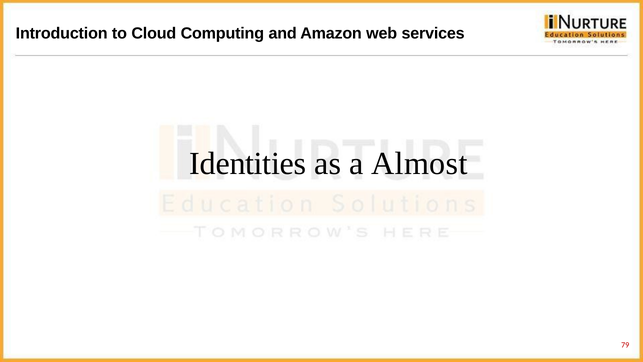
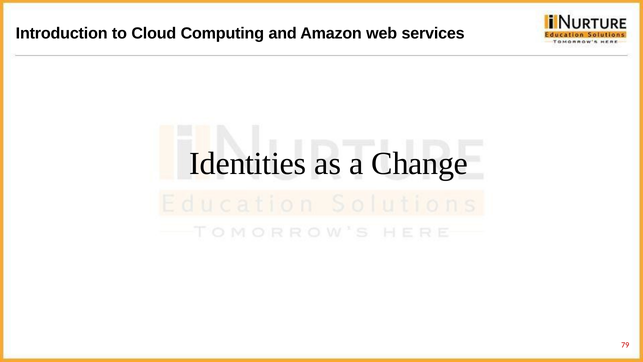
Almost: Almost -> Change
